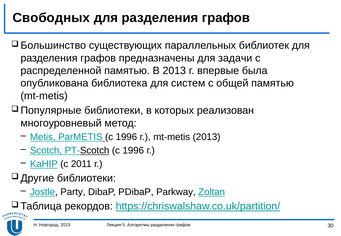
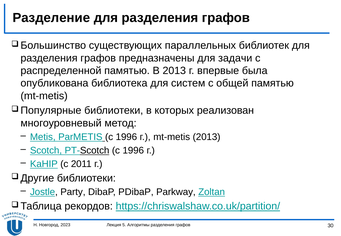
Свободных: Свободных -> Разделение
